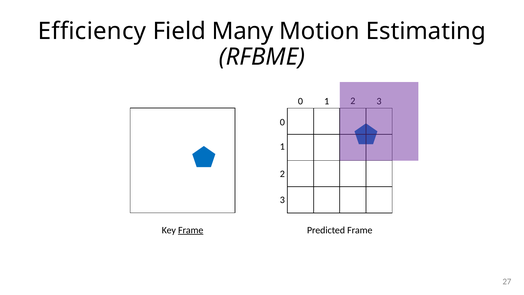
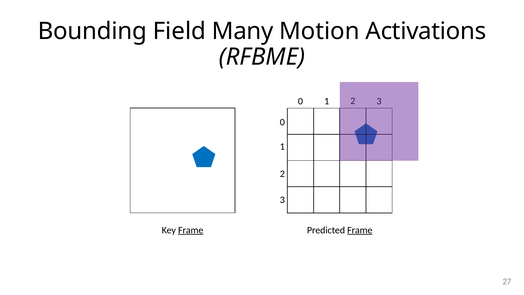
Efficiency: Efficiency -> Bounding
Estimating: Estimating -> Activations
Frame at (360, 230) underline: none -> present
